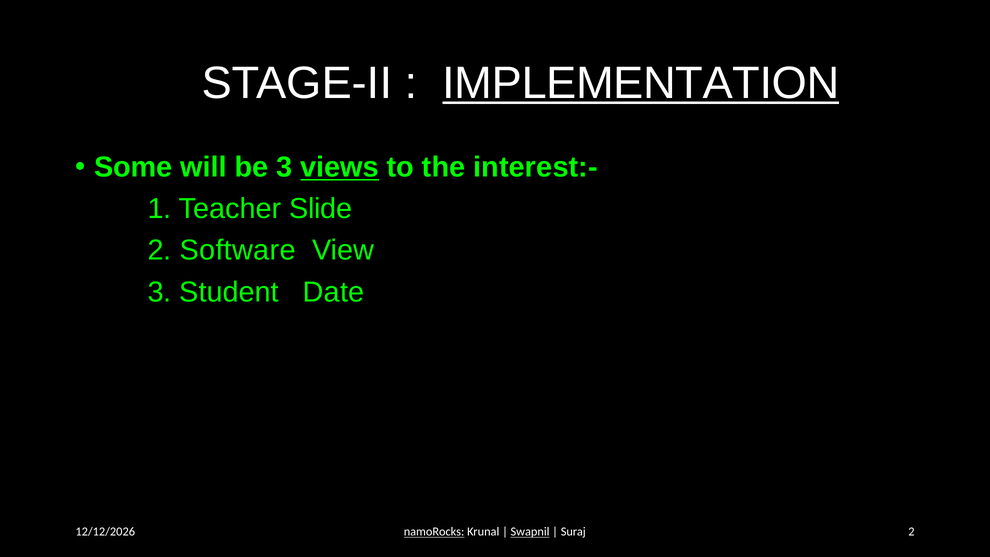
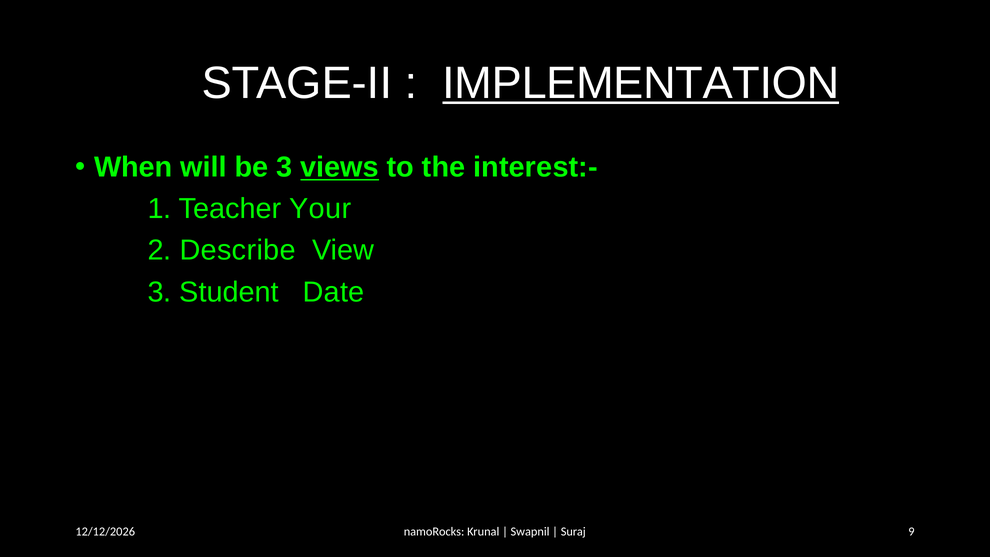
Some: Some -> When
Slide: Slide -> Your
Software: Software -> Describe
namoRocks underline: present -> none
Swapnil underline: present -> none
Suraj 2: 2 -> 9
